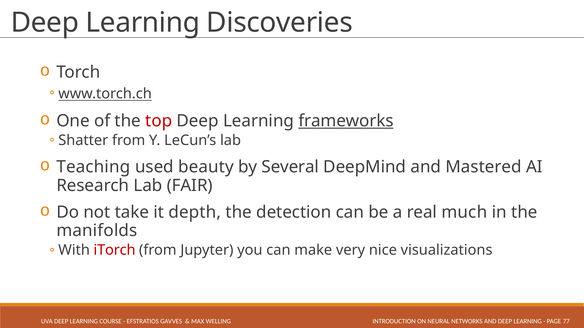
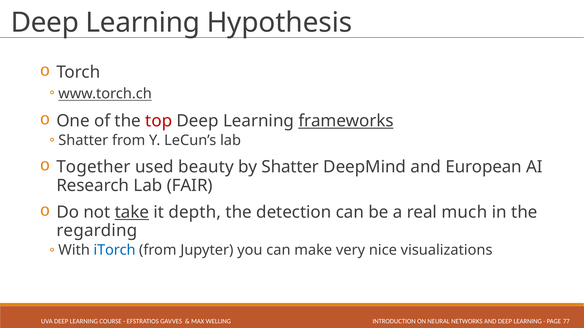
Discoveries: Discoveries -> Hypothesis
Teaching: Teaching -> Together
by Several: Several -> Shatter
Mastered: Mastered -> European
take underline: none -> present
manifolds: manifolds -> regarding
iTorch colour: red -> blue
